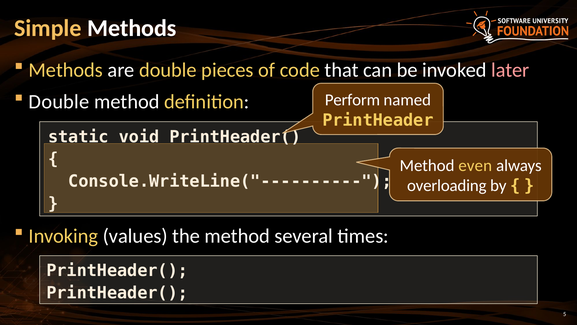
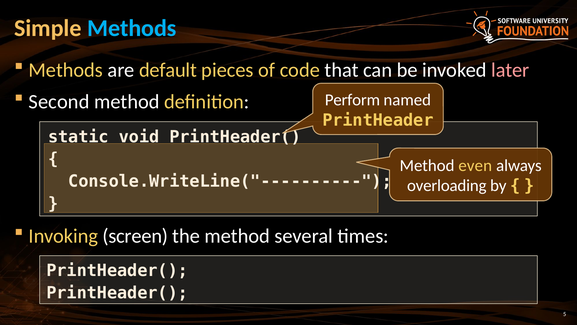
Methods at (132, 28) colour: white -> light blue
are double: double -> default
Double at (59, 102): Double -> Second
values: values -> screen
